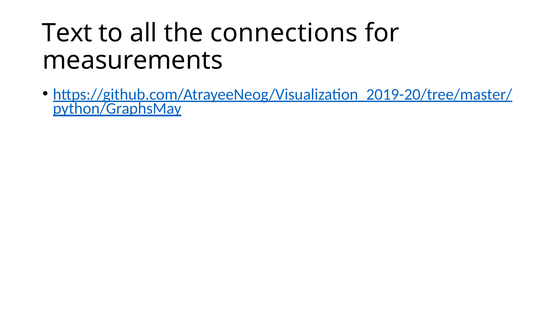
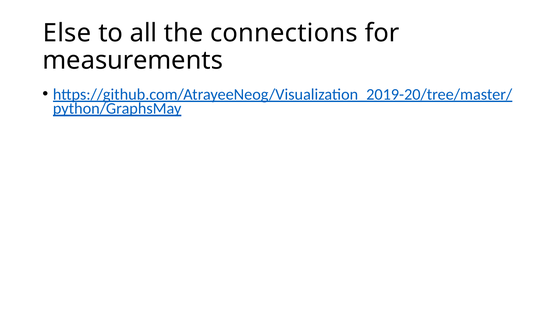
Text: Text -> Else
